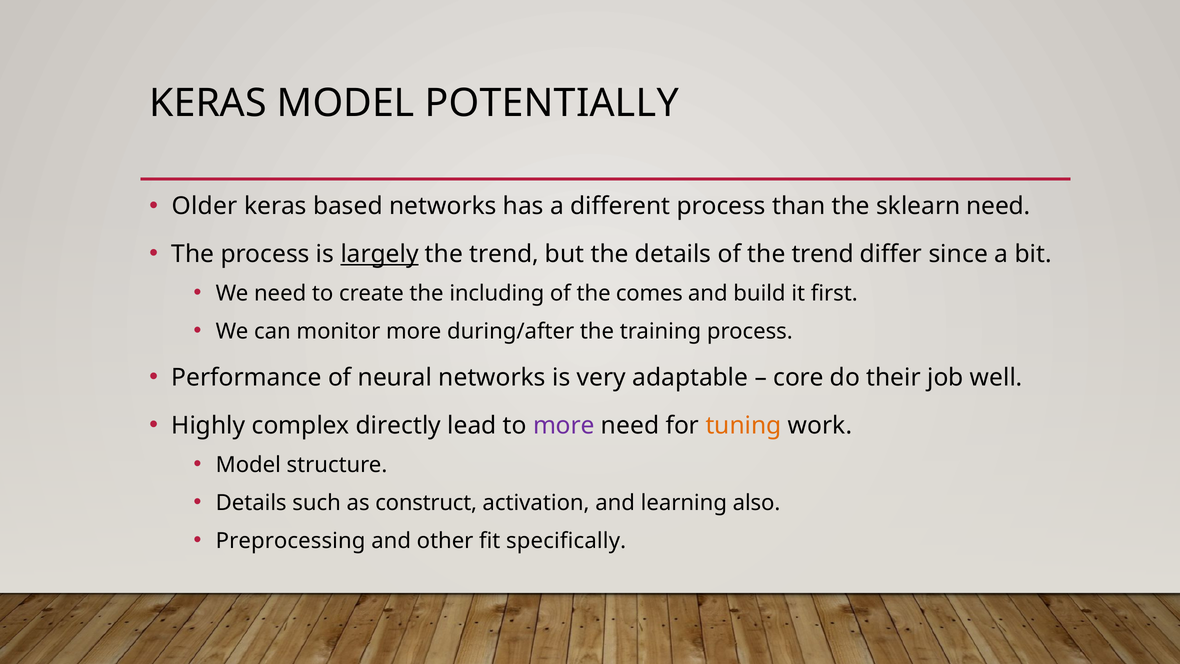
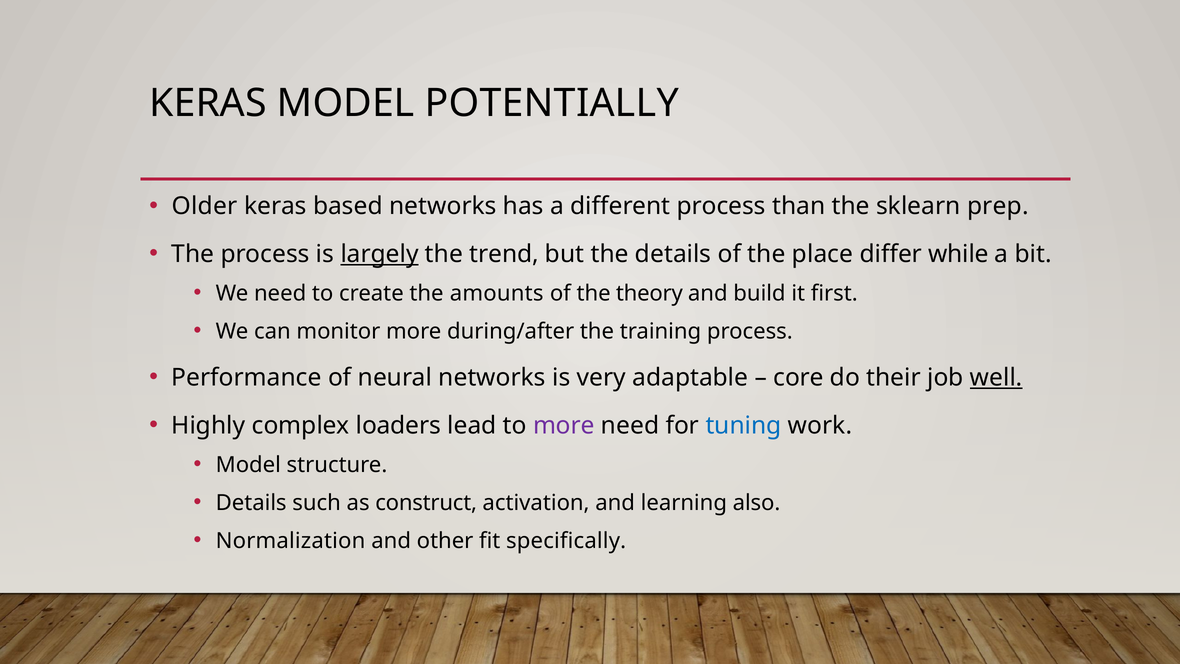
sklearn need: need -> prep
of the trend: trend -> place
since: since -> while
including: including -> amounts
comes: comes -> theory
well underline: none -> present
directly: directly -> loaders
tuning colour: orange -> blue
Preprocessing: Preprocessing -> Normalization
